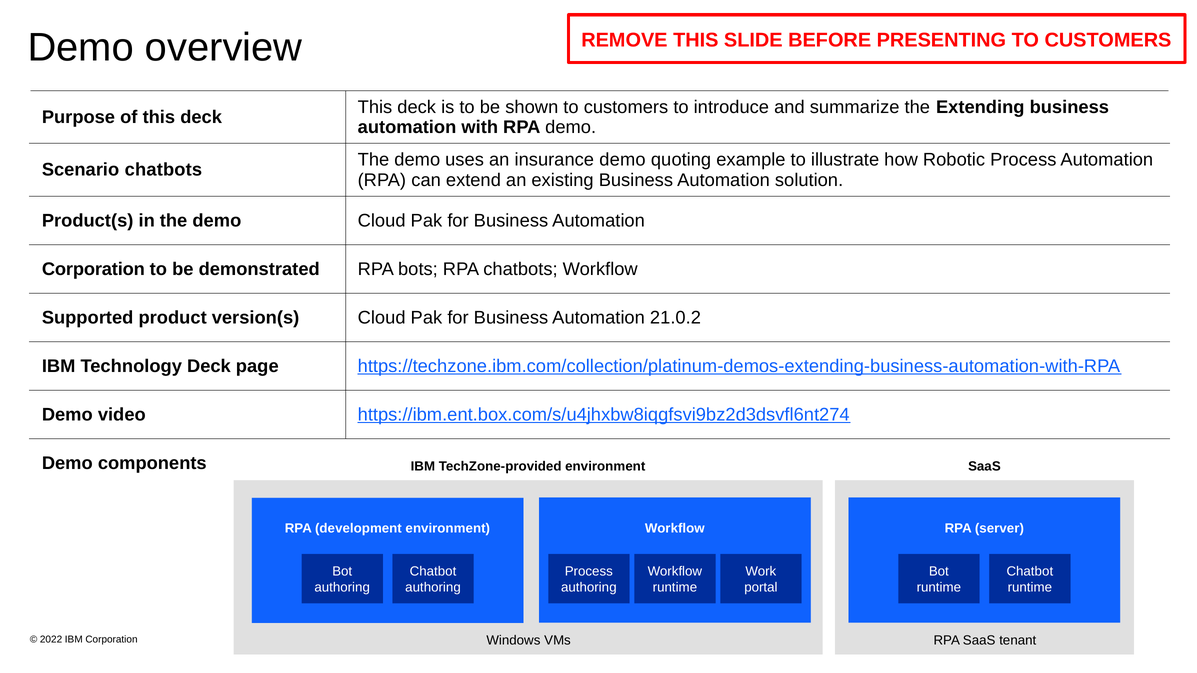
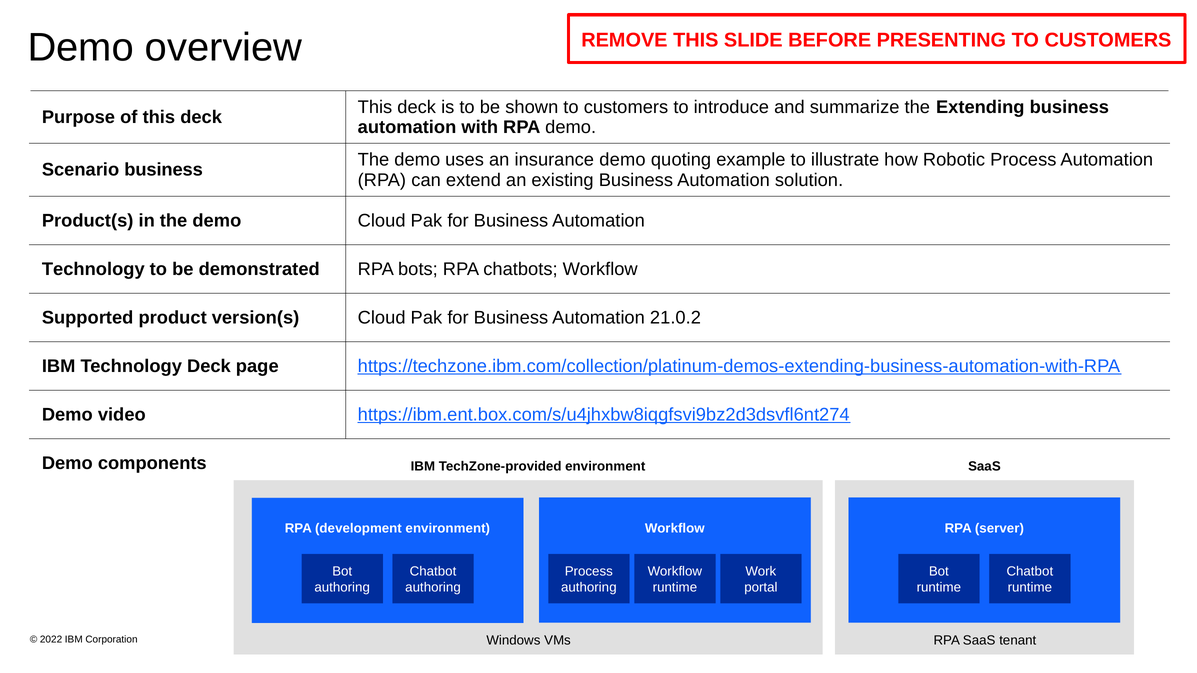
Scenario chatbots: chatbots -> business
Corporation at (93, 269): Corporation -> Technology
